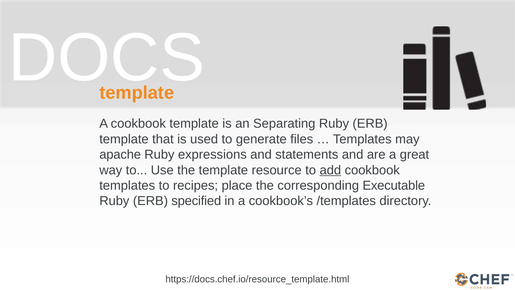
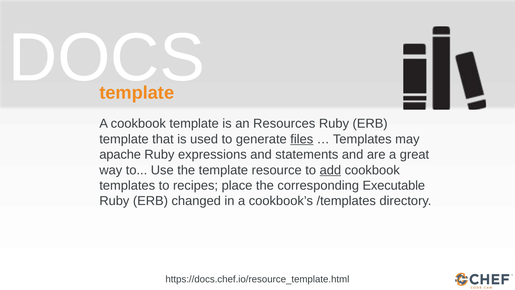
Separating: Separating -> Resources
files underline: none -> present
specified: specified -> changed
